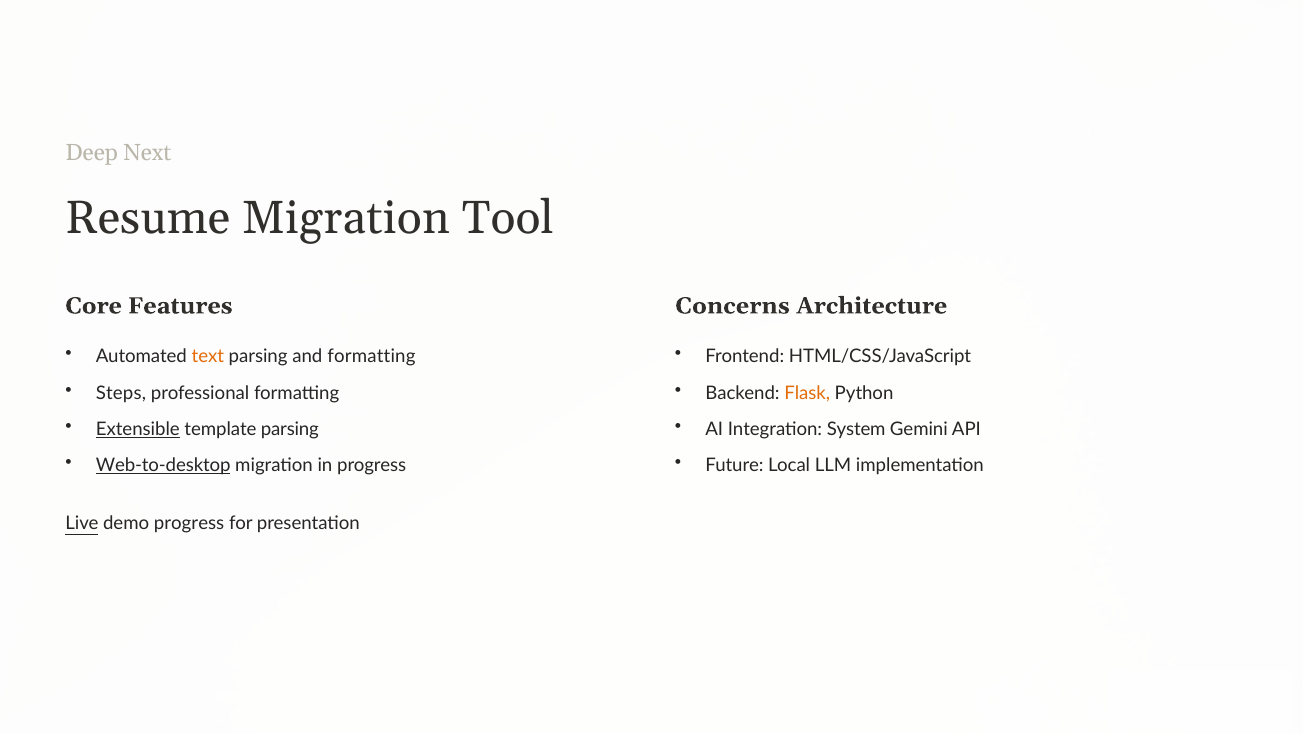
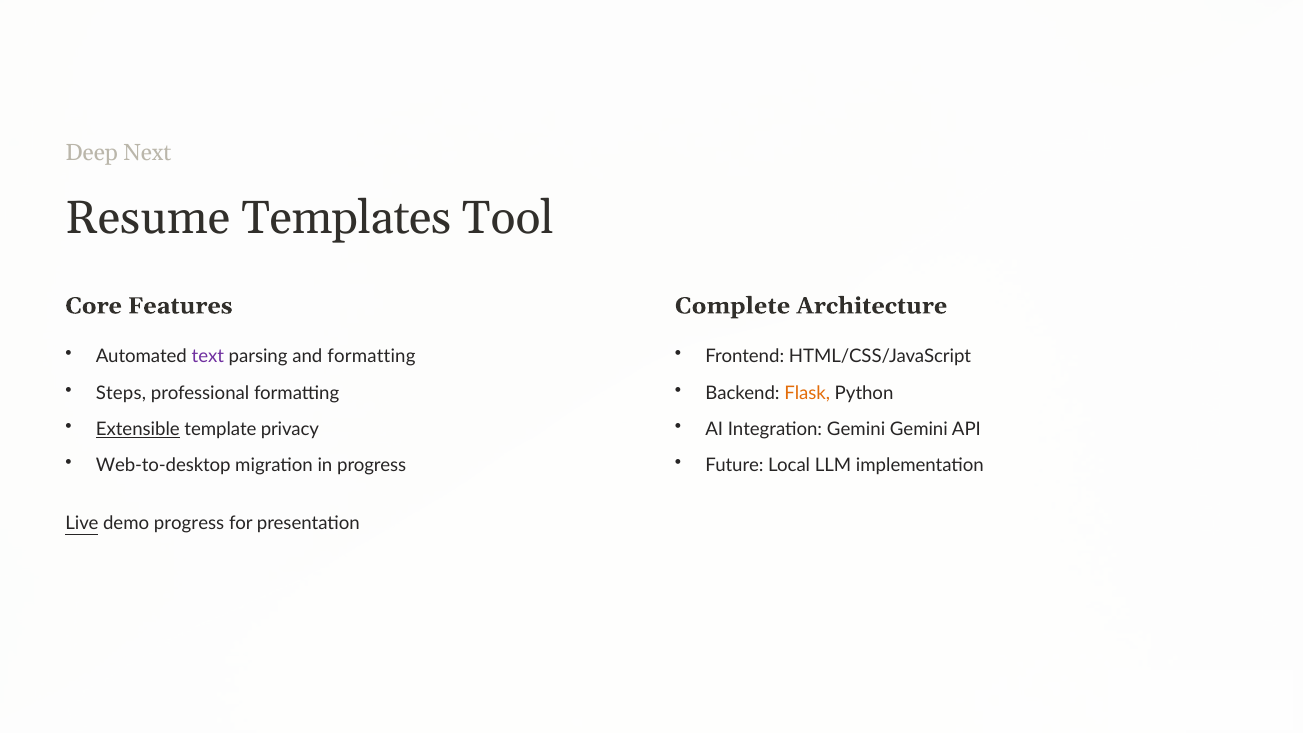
Resume Migration: Migration -> Templates
Concerns: Concerns -> Complete
text colour: orange -> purple
template parsing: parsing -> privacy
Integration System: System -> Gemini
Web-to-desktop underline: present -> none
